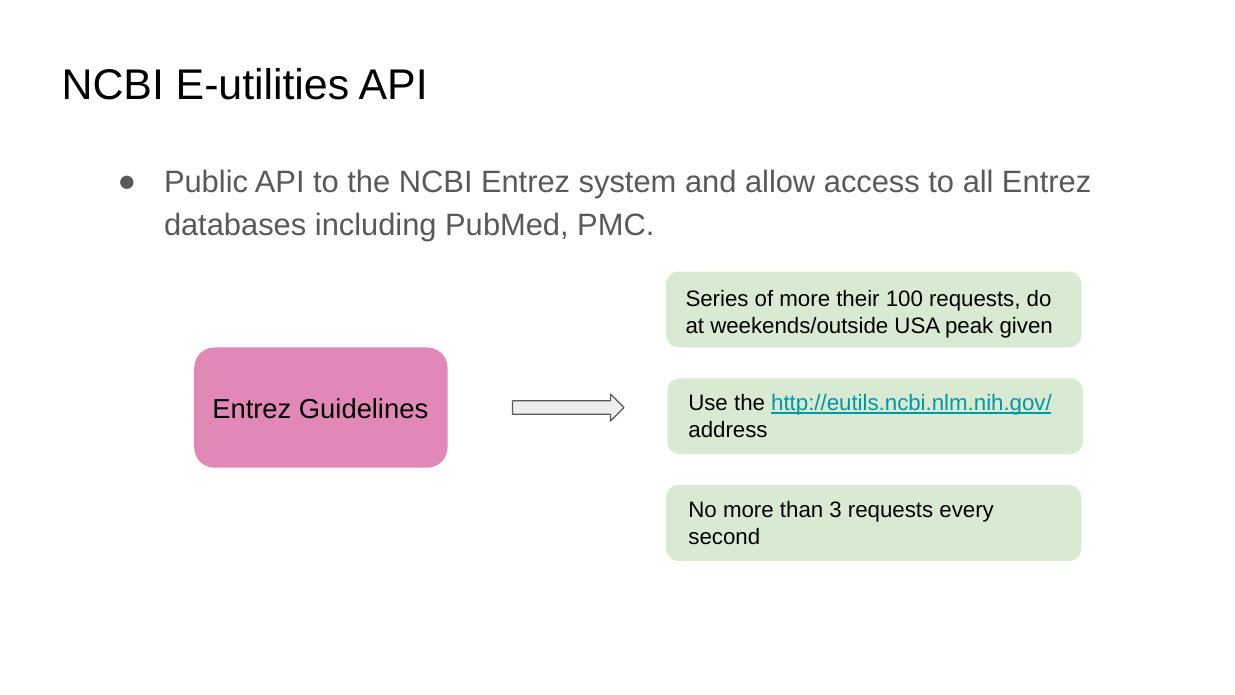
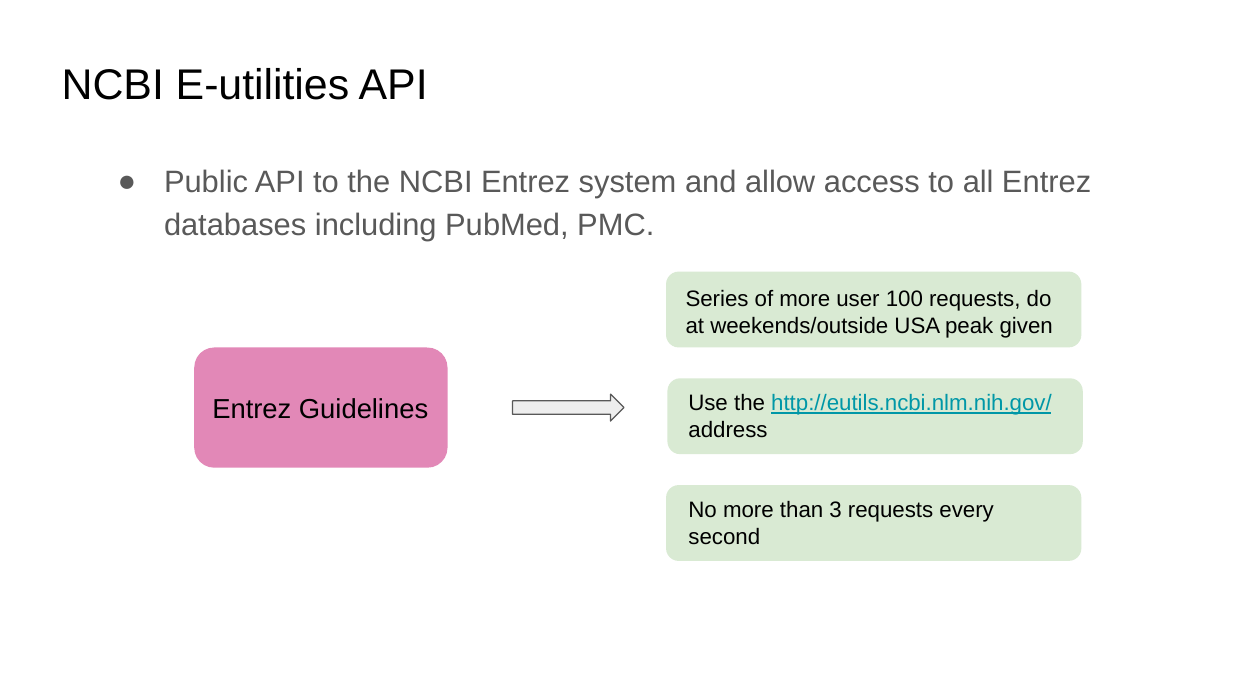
their: their -> user
